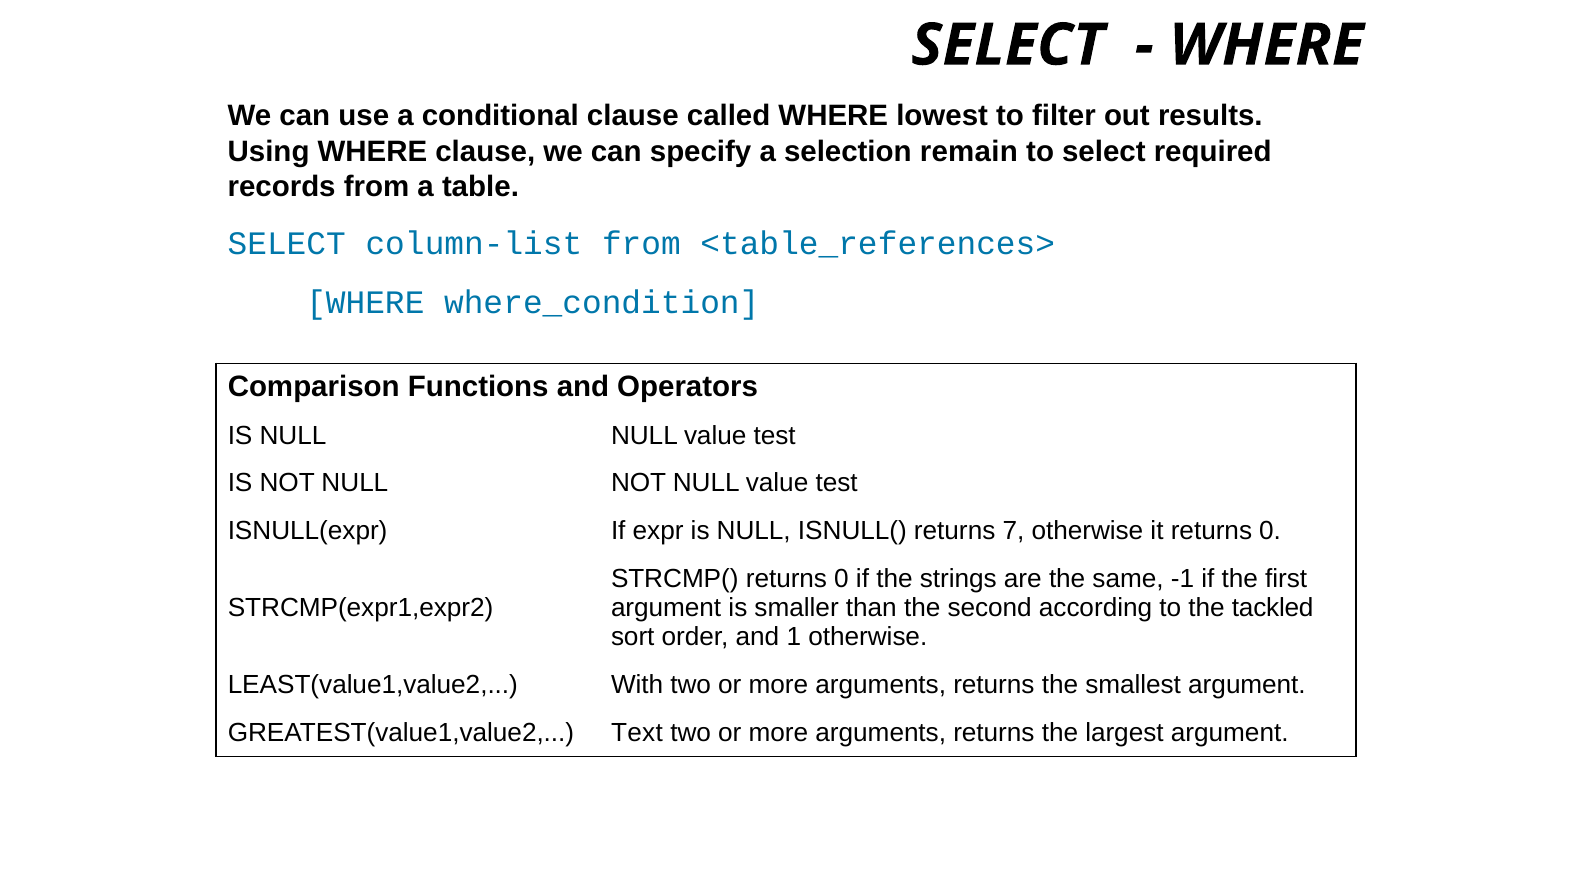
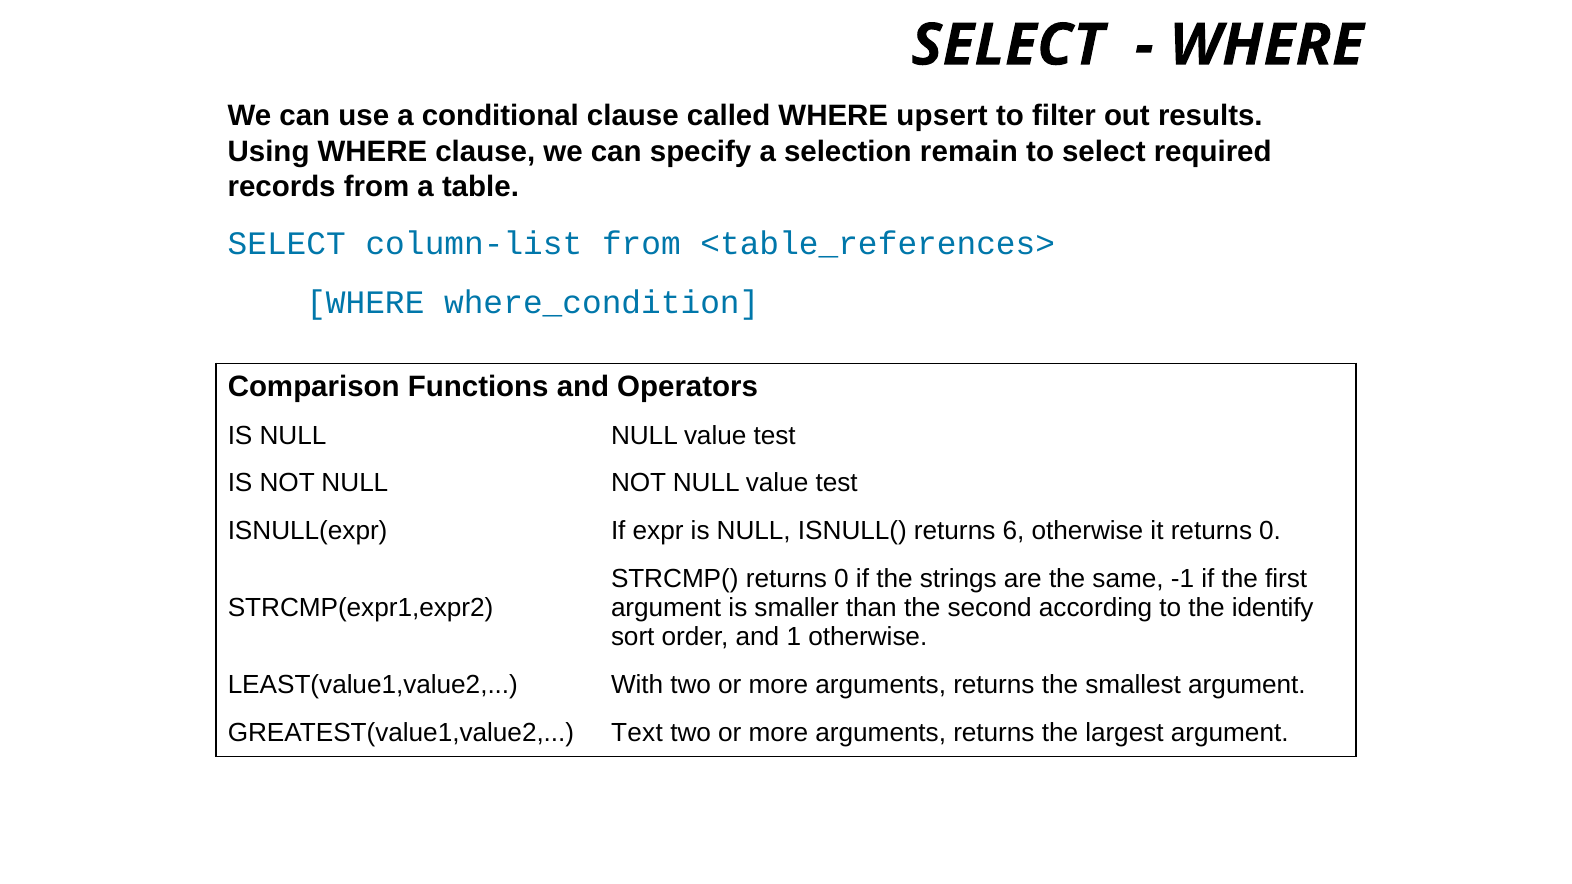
lowest: lowest -> upsert
7: 7 -> 6
tackled: tackled -> identify
